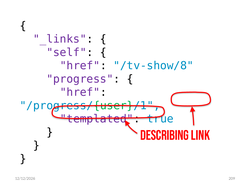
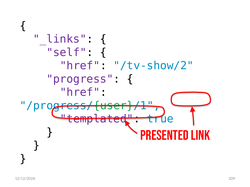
/tv-show/8: /tv-show/8 -> /tv-show/2
DESCRIBING: DESCRIBING -> PRESENTED
